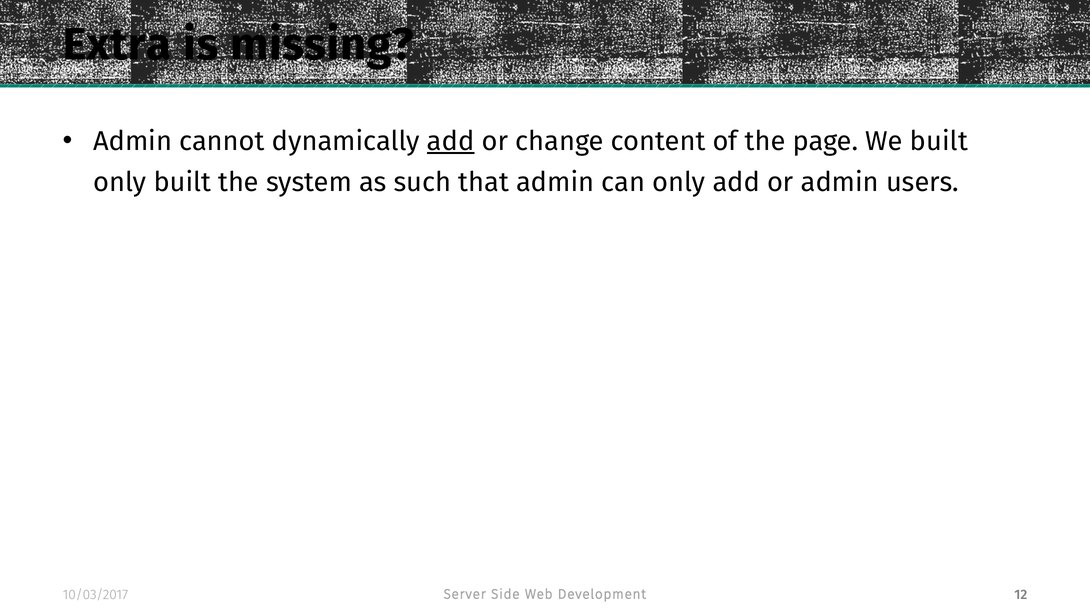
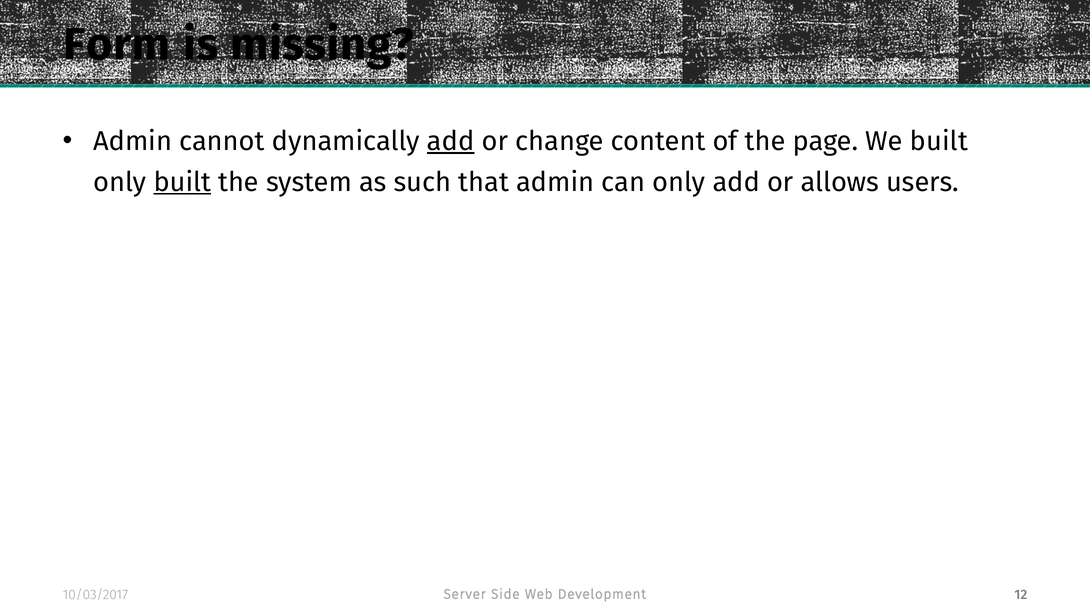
Extra: Extra -> Form
built at (182, 182) underline: none -> present
or admin: admin -> allows
